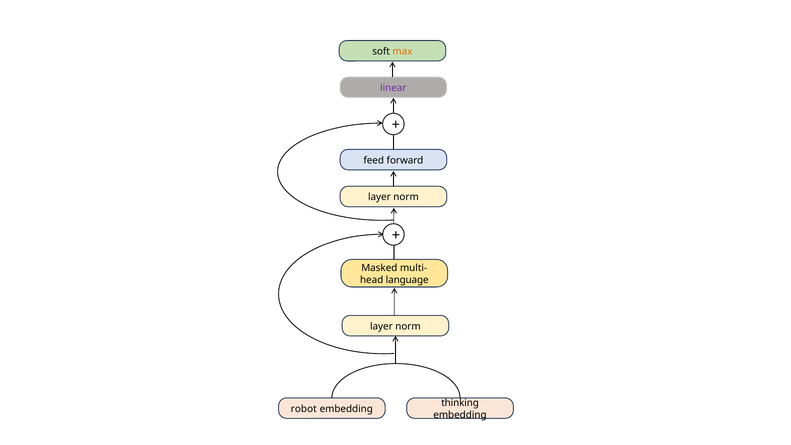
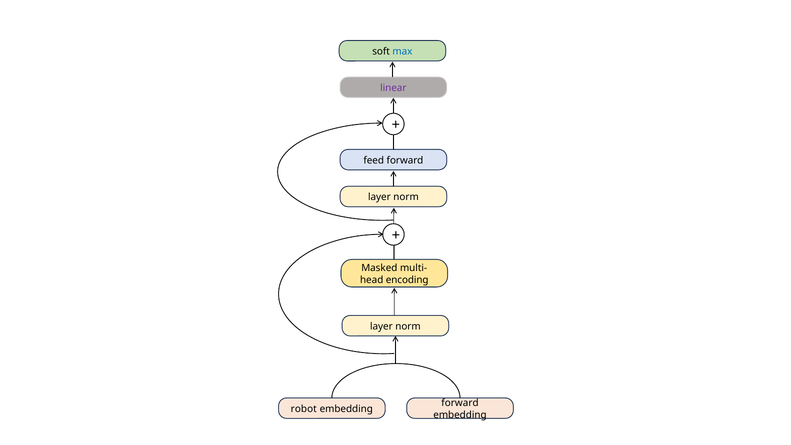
max colour: orange -> blue
language: language -> encoding
thinking at (460, 403): thinking -> forward
